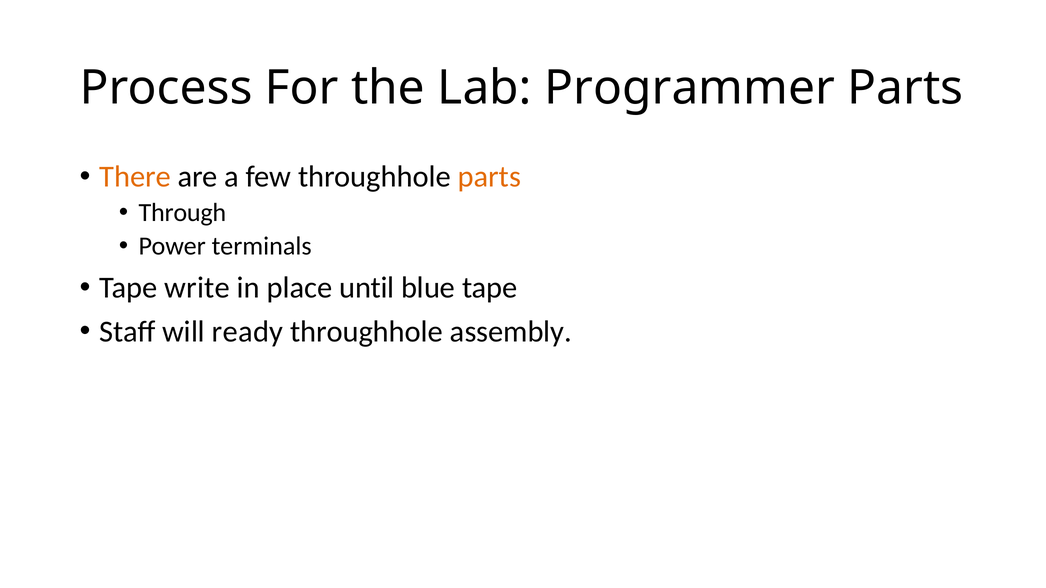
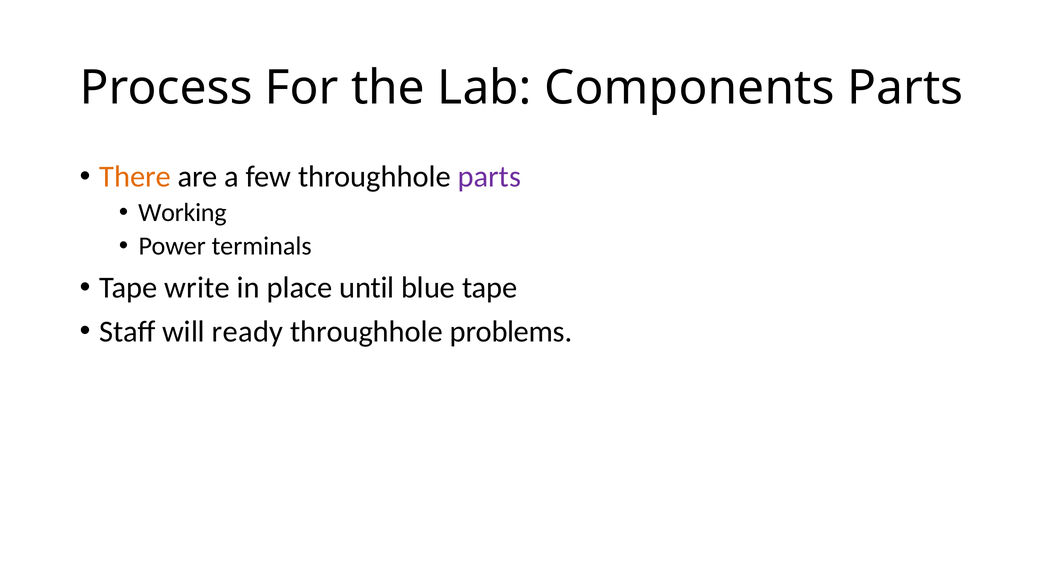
Programmer: Programmer -> Components
parts at (489, 177) colour: orange -> purple
Through: Through -> Working
assembly: assembly -> problems
